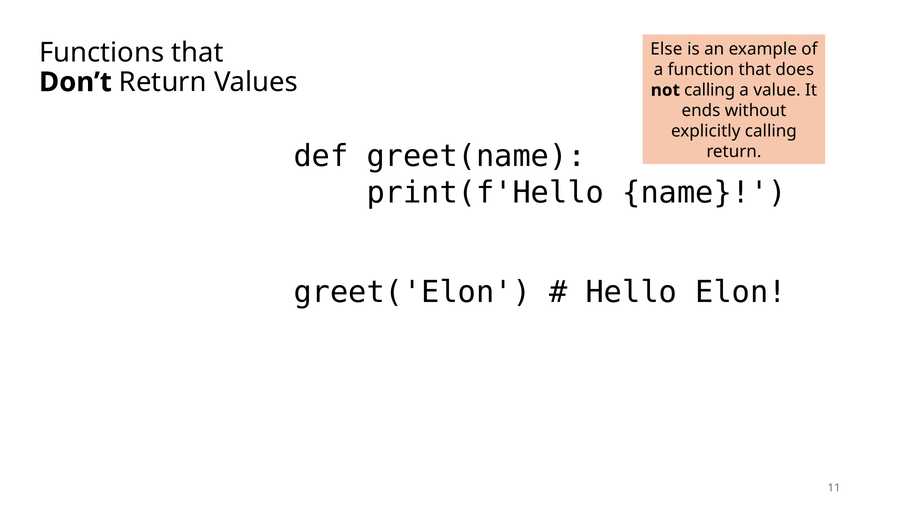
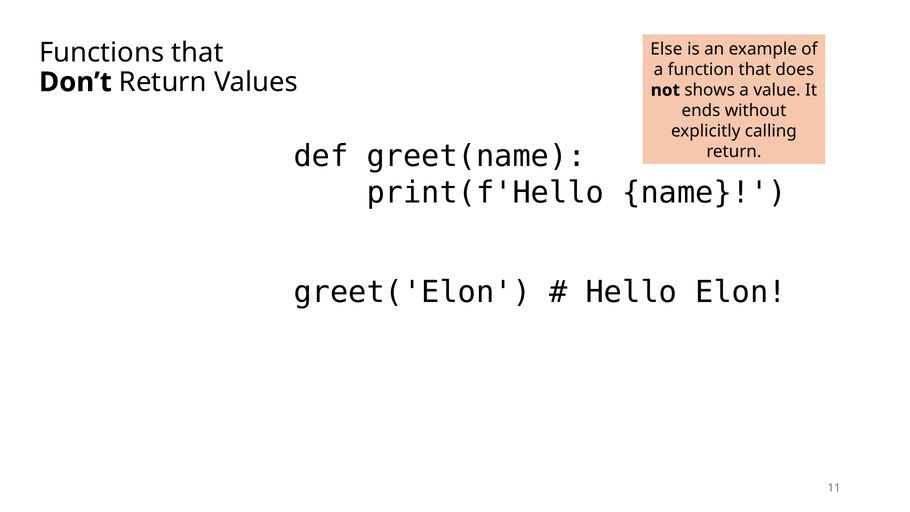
not calling: calling -> shows
